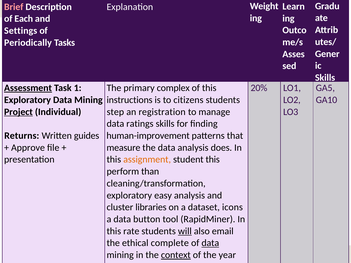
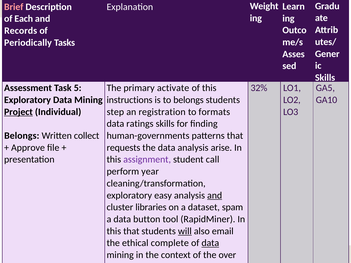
Settings: Settings -> Records
Assessment underline: present -> none
1: 1 -> 5
complex: complex -> activate
20%: 20% -> 32%
to citizens: citizens -> belongs
manage: manage -> formats
Returns at (22, 136): Returns -> Belongs
guides: guides -> collect
human-improvement: human-improvement -> human-governments
measure: measure -> requests
does: does -> arise
assignment colour: orange -> purple
student this: this -> call
than: than -> year
and at (215, 195) underline: none -> present
icons: icons -> spam
this rate: rate -> that
context underline: present -> none
year: year -> over
